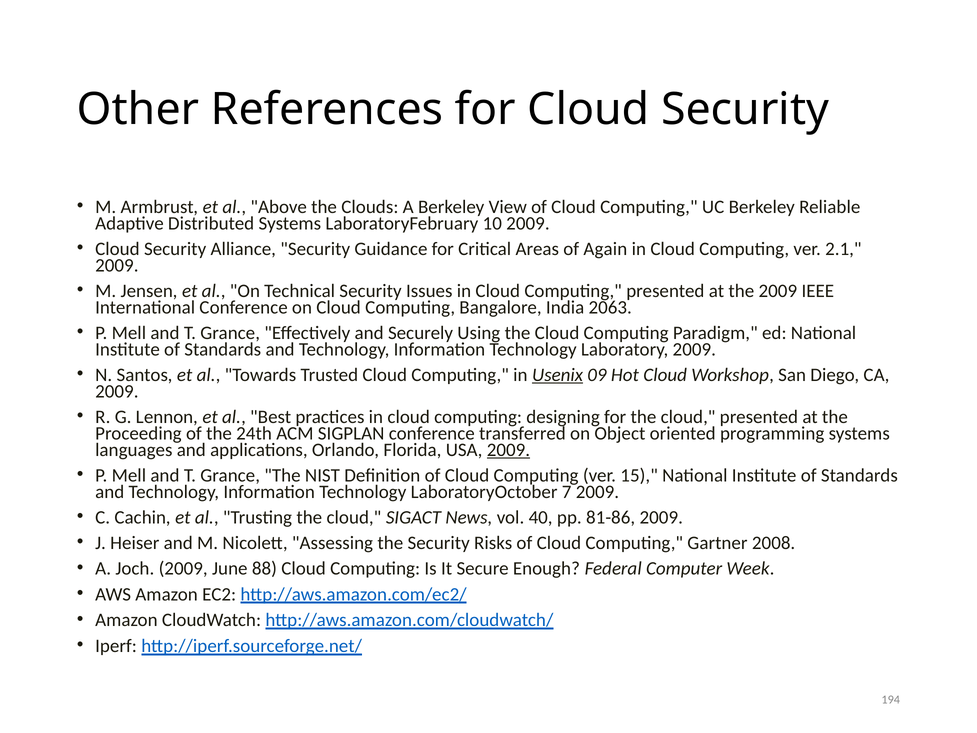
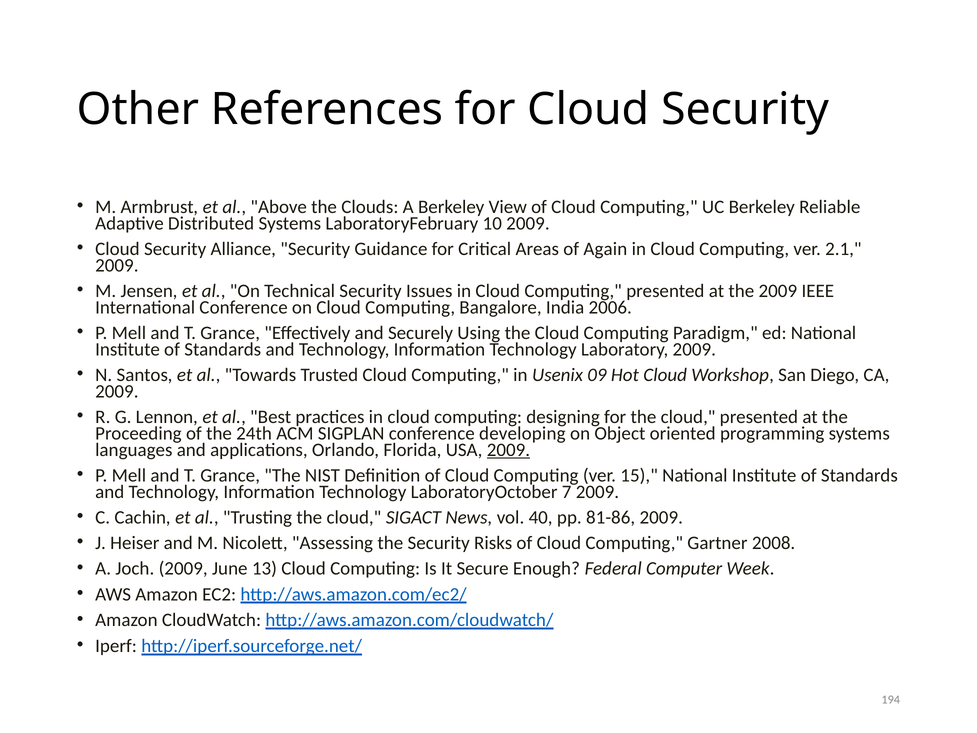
2063: 2063 -> 2006
Usenix underline: present -> none
transferred: transferred -> developing
88: 88 -> 13
